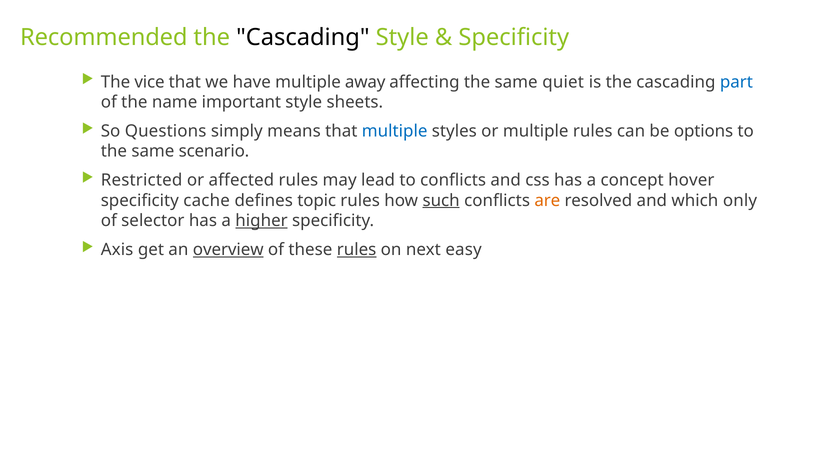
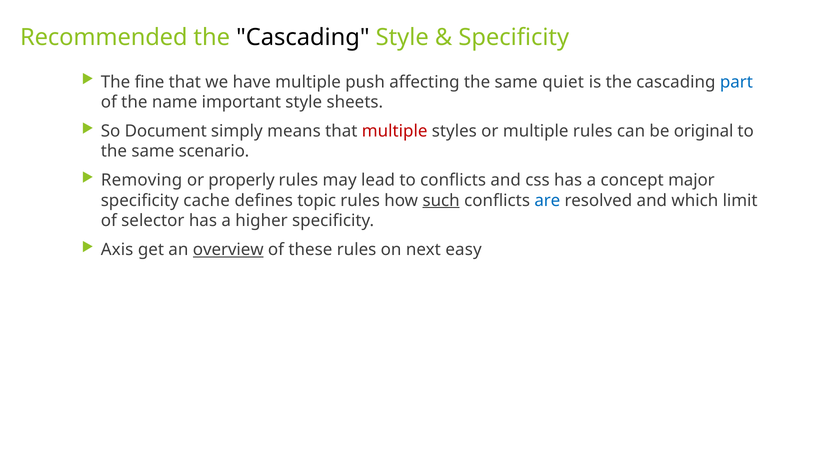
vice: vice -> fine
away: away -> push
Questions: Questions -> Document
multiple at (395, 131) colour: blue -> red
options: options -> original
Restricted: Restricted -> Removing
affected: affected -> properly
hover: hover -> major
are colour: orange -> blue
only: only -> limit
higher underline: present -> none
rules at (357, 250) underline: present -> none
